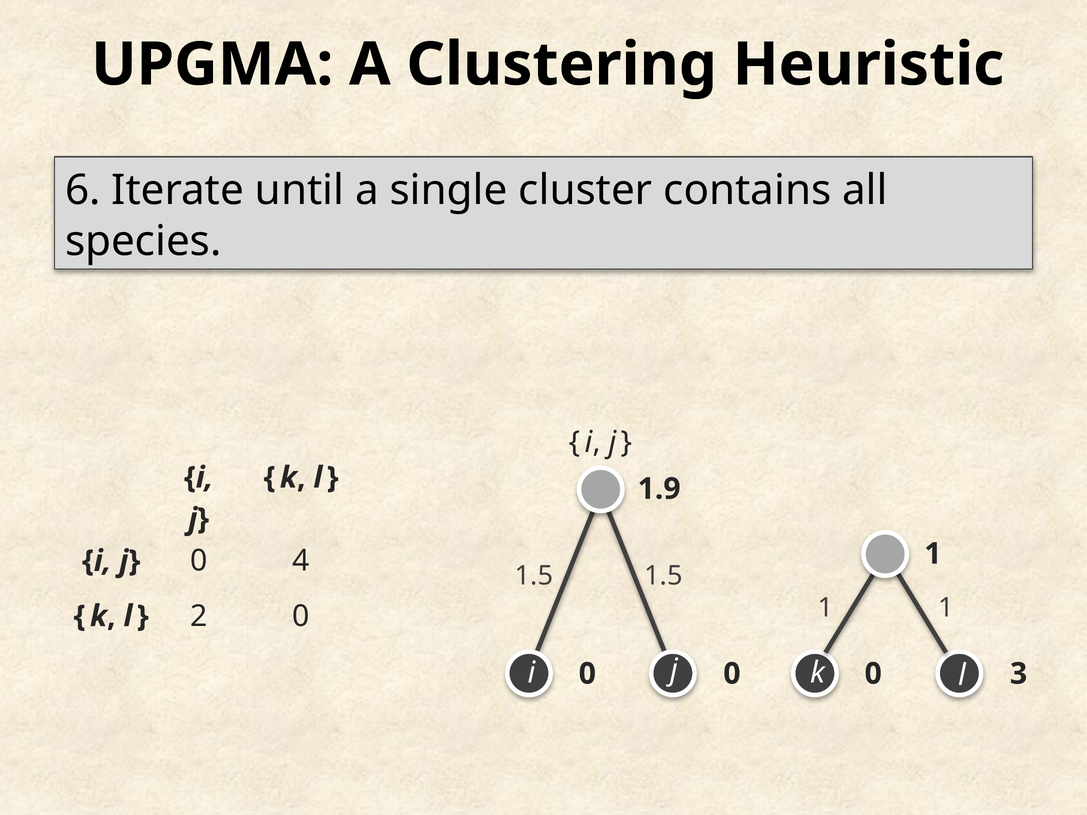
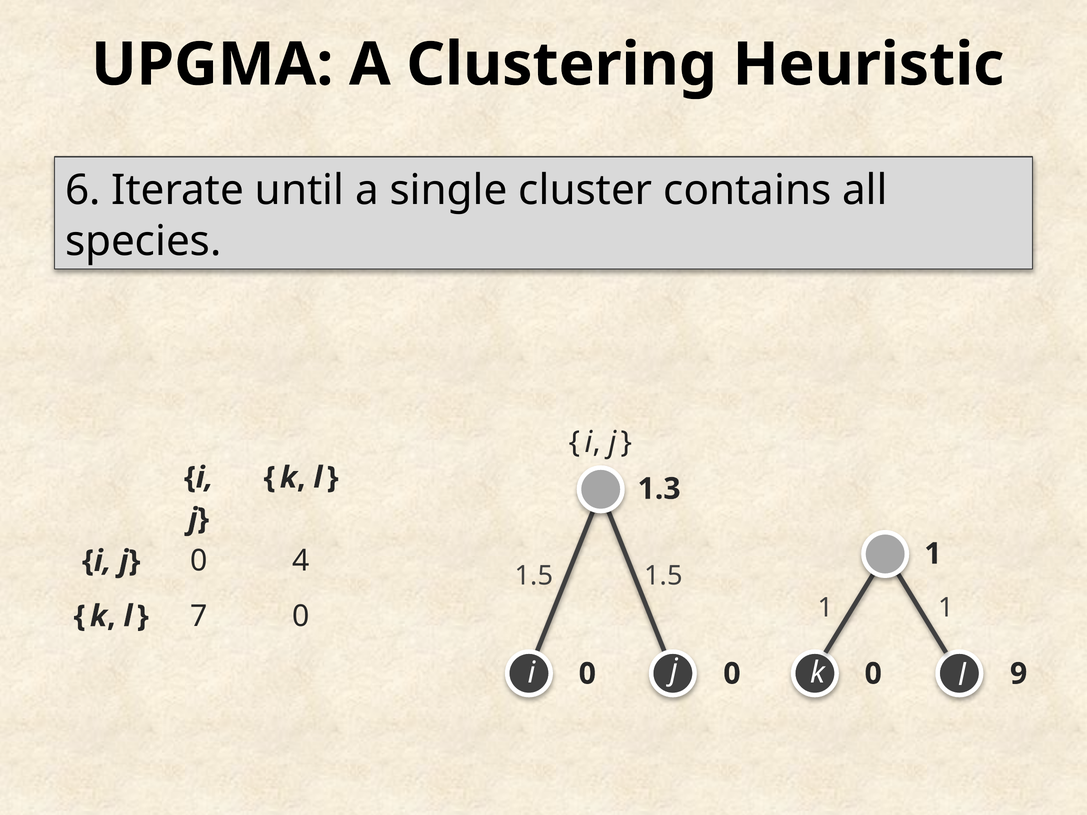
1.9: 1.9 -> 1.3
2: 2 -> 7
3: 3 -> 9
